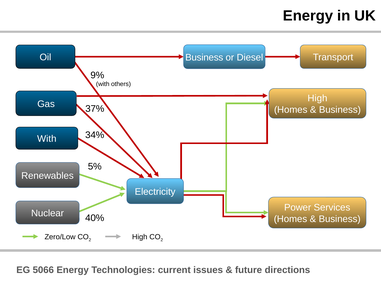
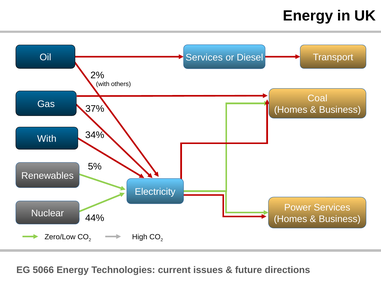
Oil Business: Business -> Services
9%: 9% -> 2%
High at (317, 99): High -> Coal
40%: 40% -> 44%
